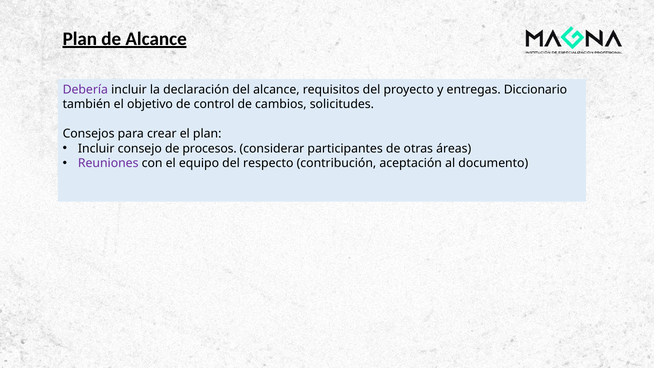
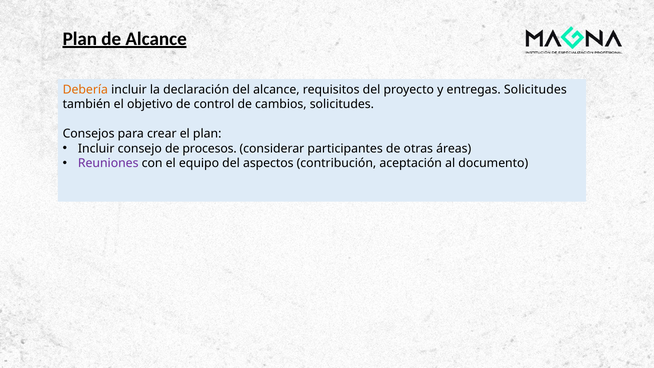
Debería colour: purple -> orange
entregas Diccionario: Diccionario -> Solicitudes
respecto: respecto -> aspectos
